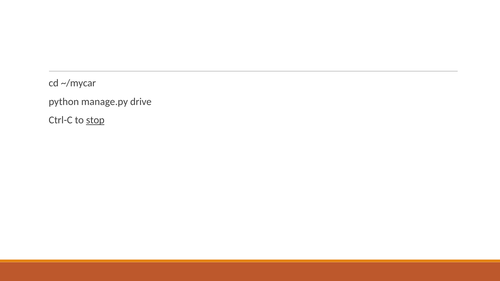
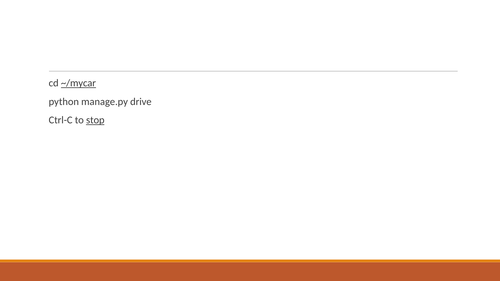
~/mycar underline: none -> present
